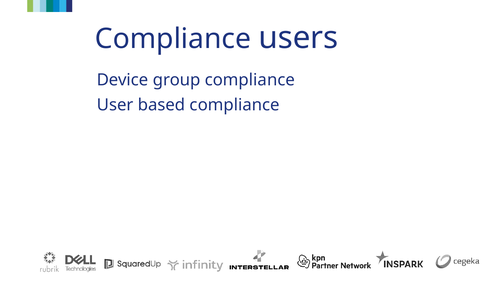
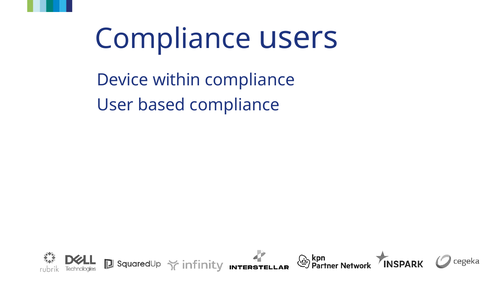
group: group -> within
